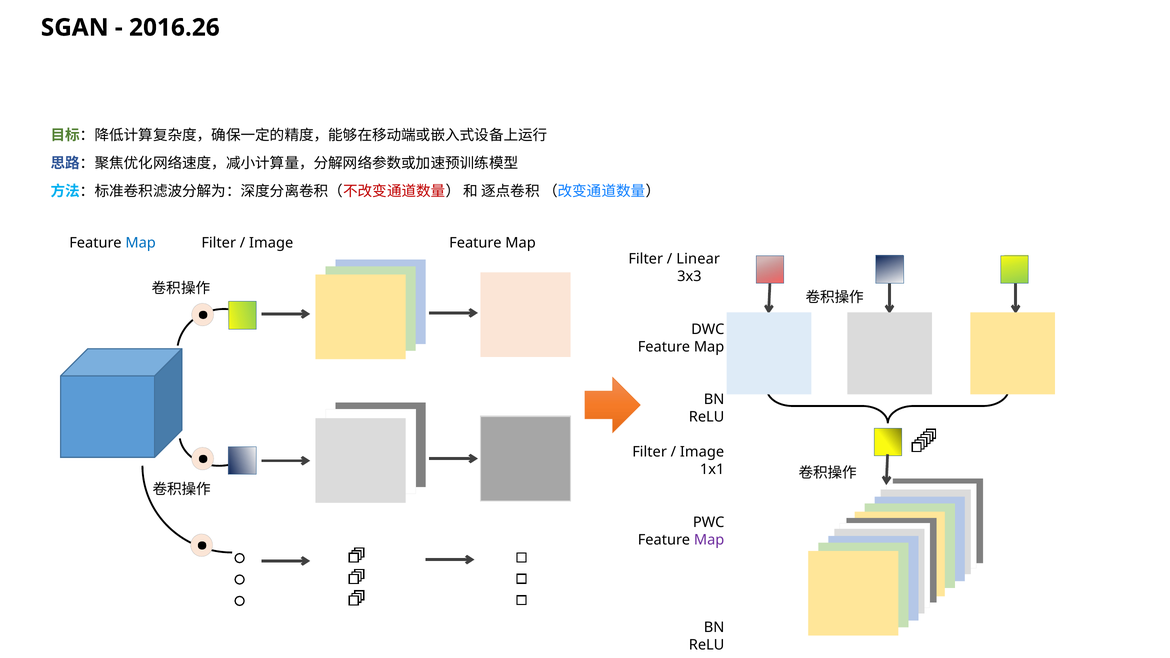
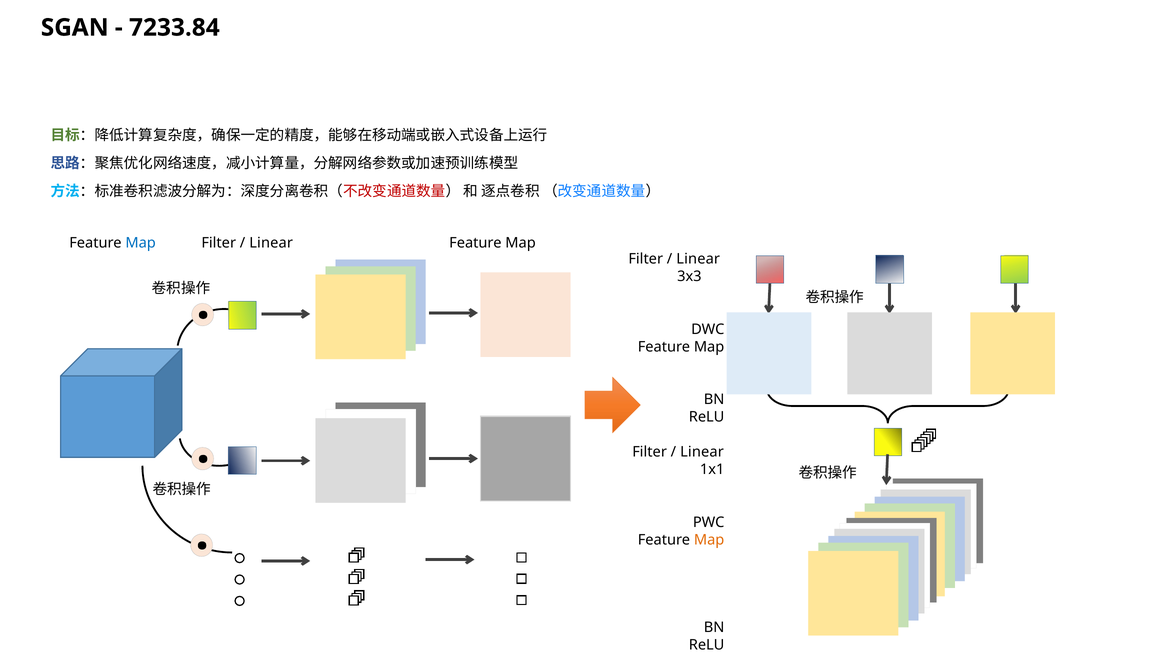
2016.26: 2016.26 -> 7233.84
Image at (271, 243): Image -> Linear
Image at (702, 452): Image -> Linear
Map at (709, 540) colour: purple -> orange
